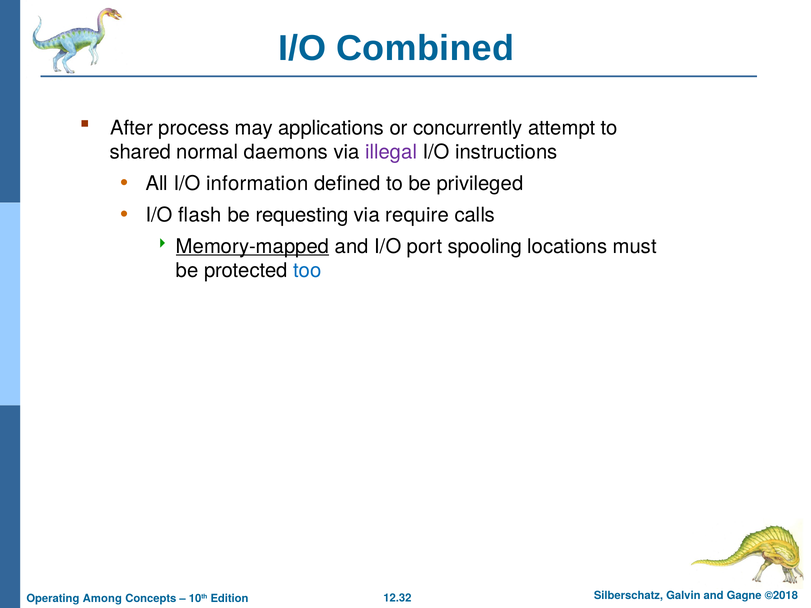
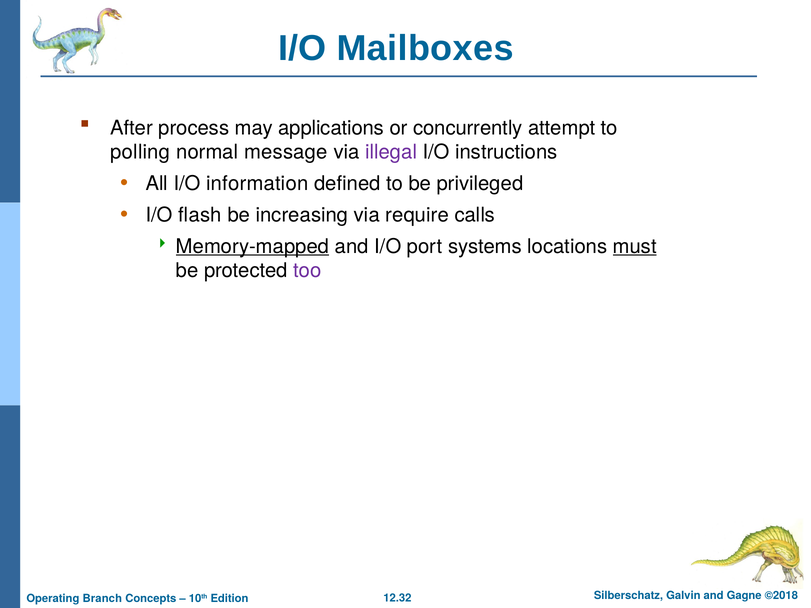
Combined: Combined -> Mailboxes
shared: shared -> polling
daemons: daemons -> message
requesting: requesting -> increasing
spooling: spooling -> systems
must underline: none -> present
too colour: blue -> purple
Among: Among -> Branch
